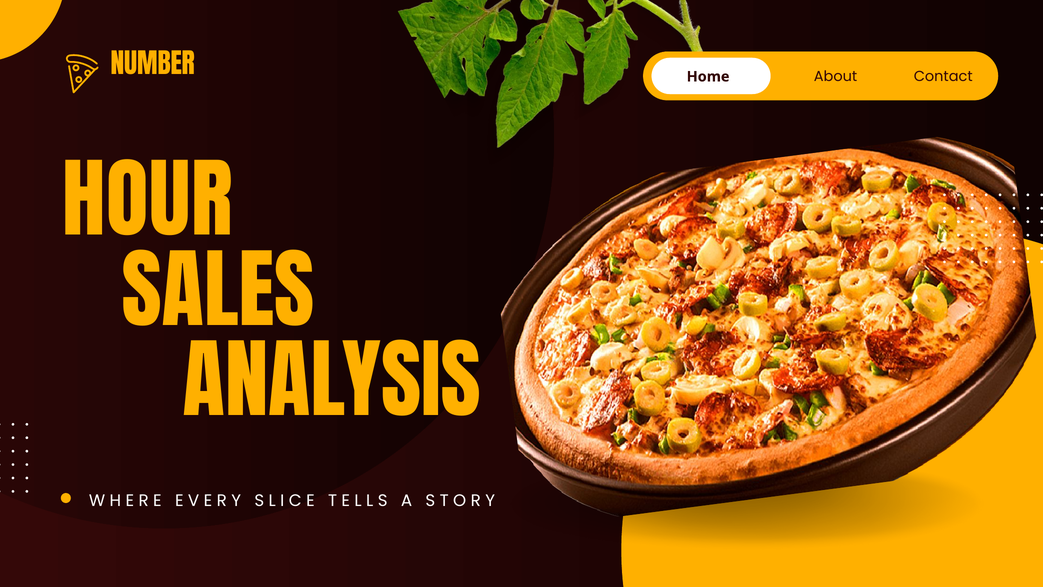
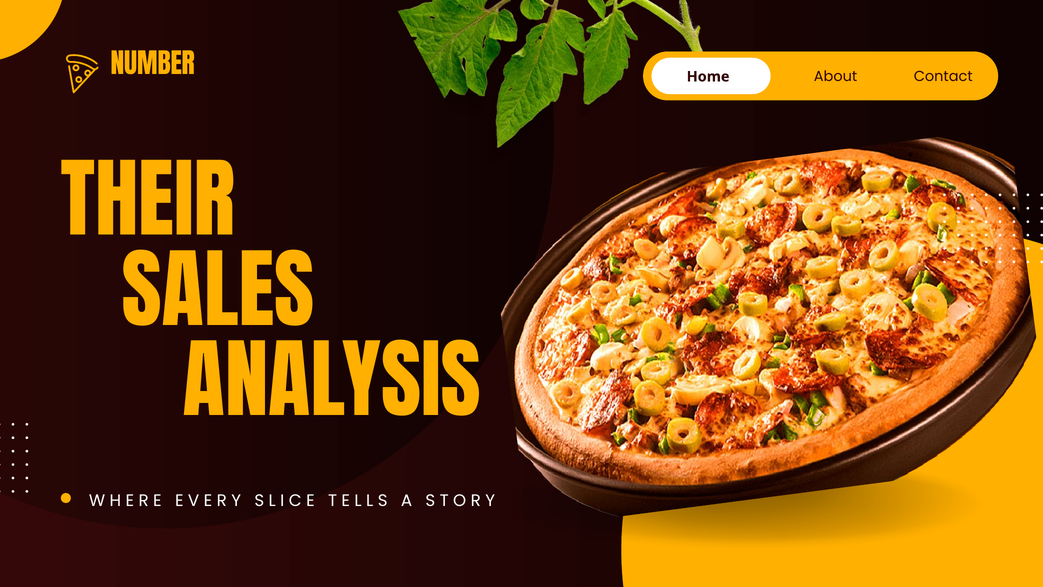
HOUR: HOUR -> THEIR
